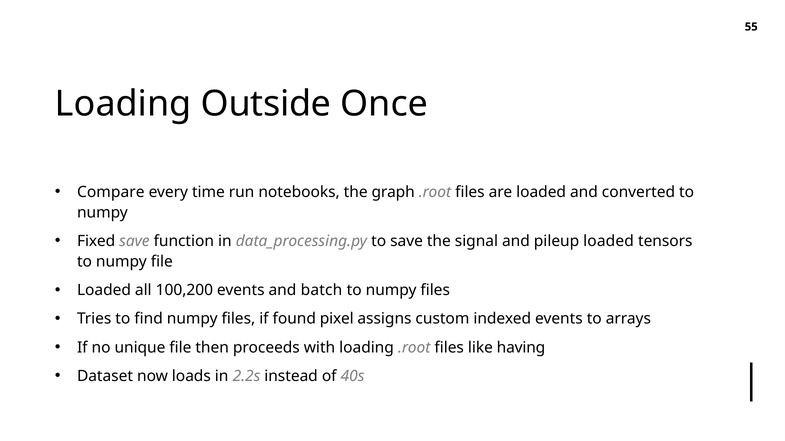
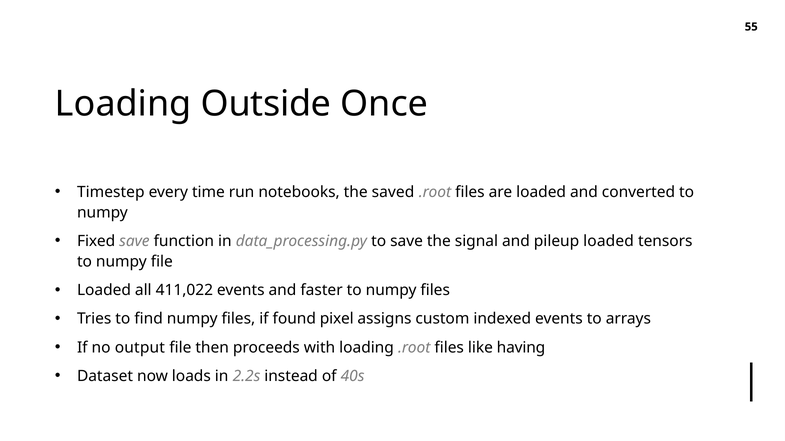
Compare: Compare -> Timestep
graph: graph -> saved
100,200: 100,200 -> 411,022
batch: batch -> faster
unique: unique -> output
